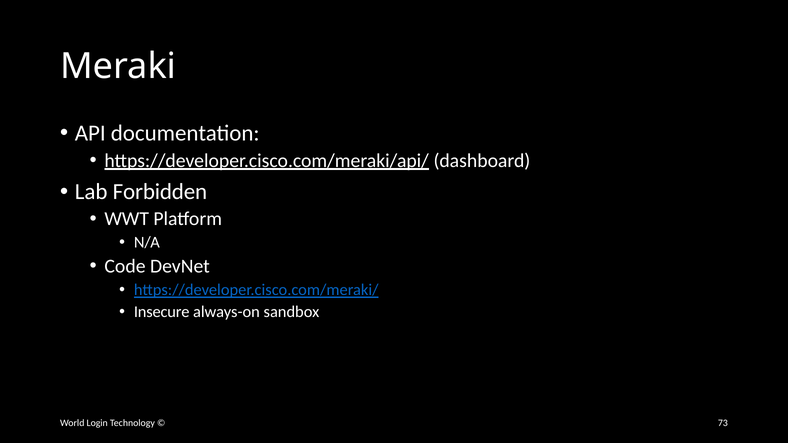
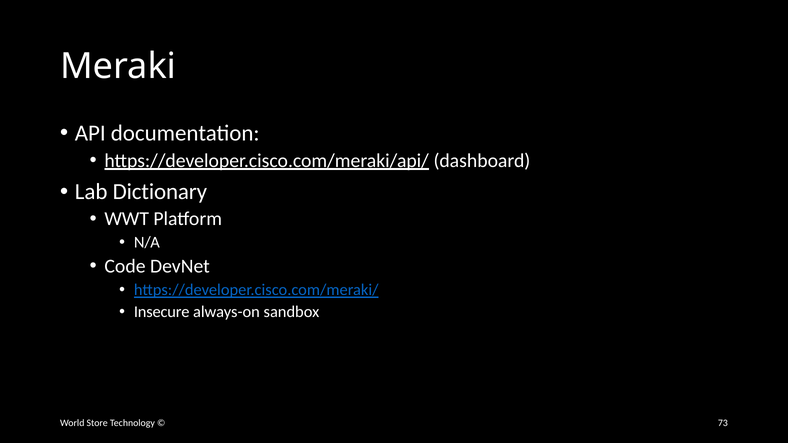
Forbidden: Forbidden -> Dictionary
Login: Login -> Store
